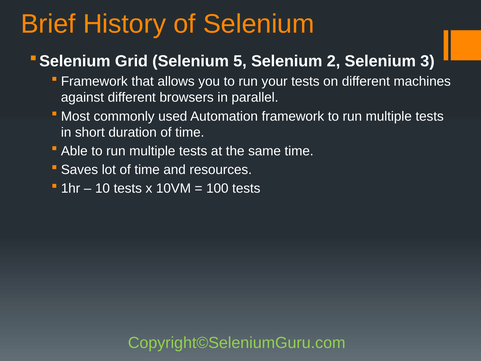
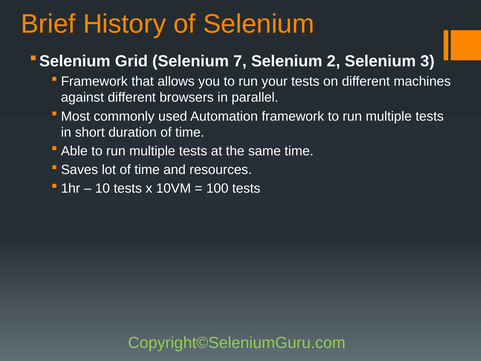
5: 5 -> 7
